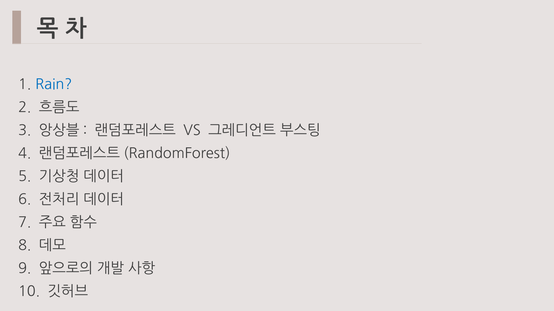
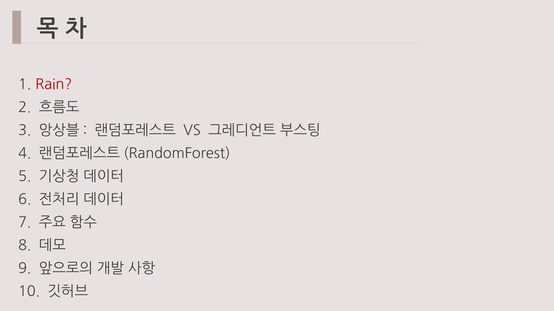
Rain colour: blue -> red
